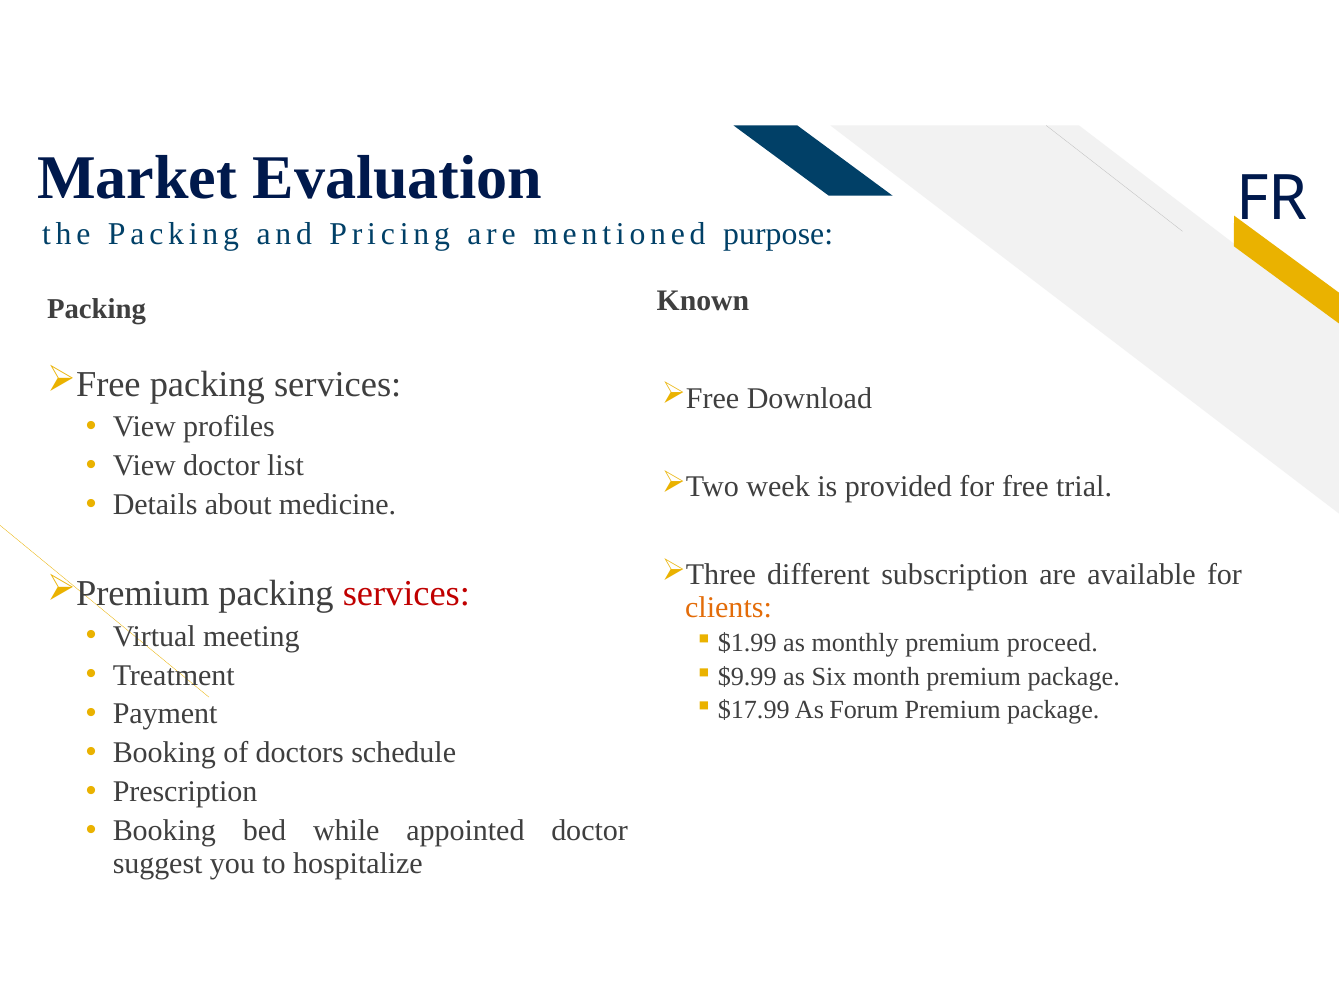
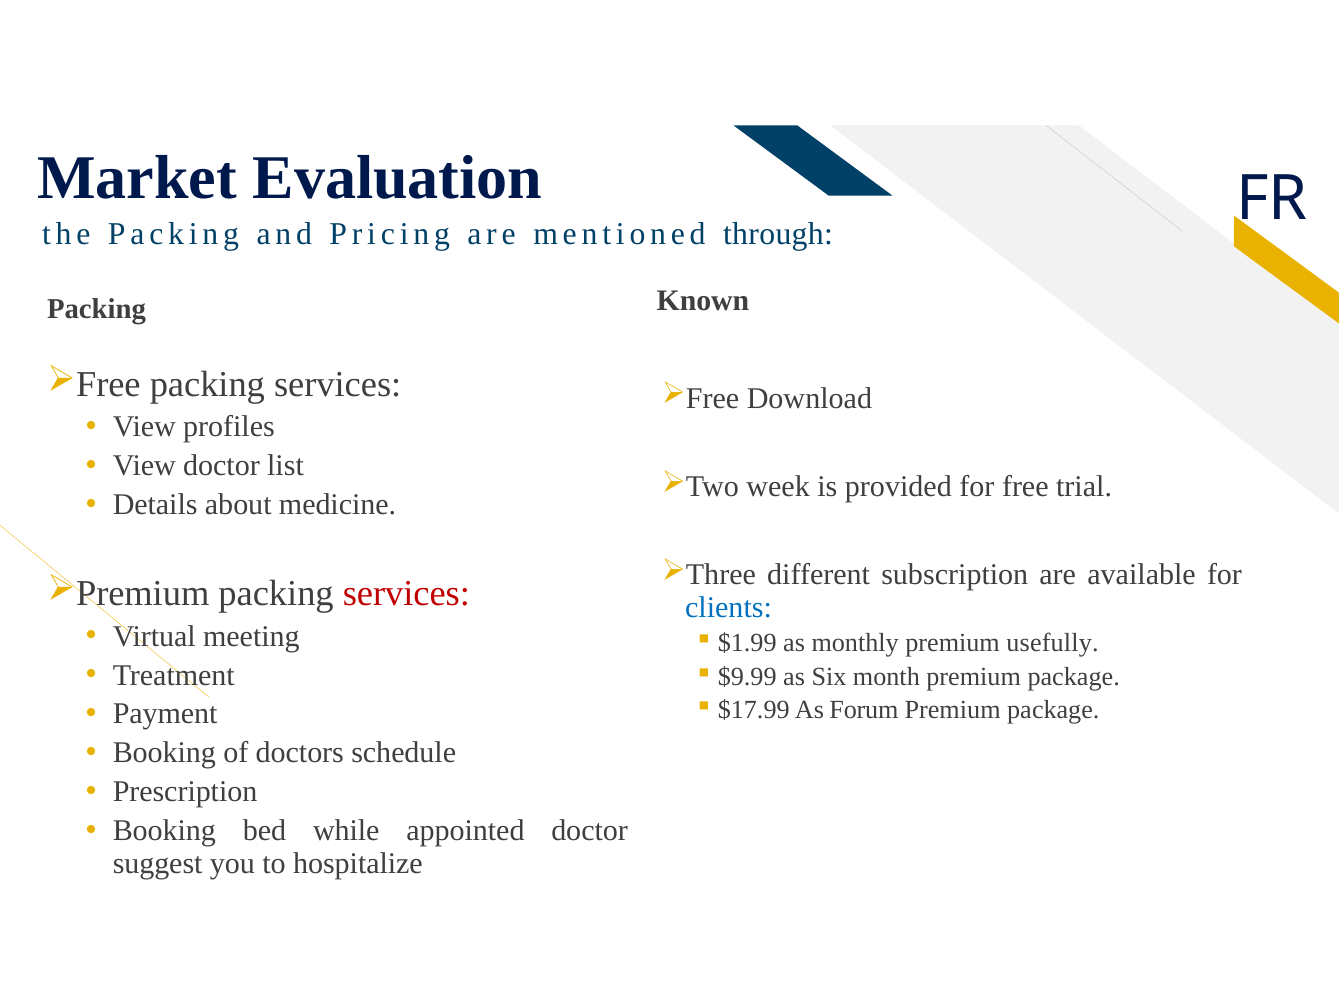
purpose: purpose -> through
clients colour: orange -> blue
proceed: proceed -> usefully
